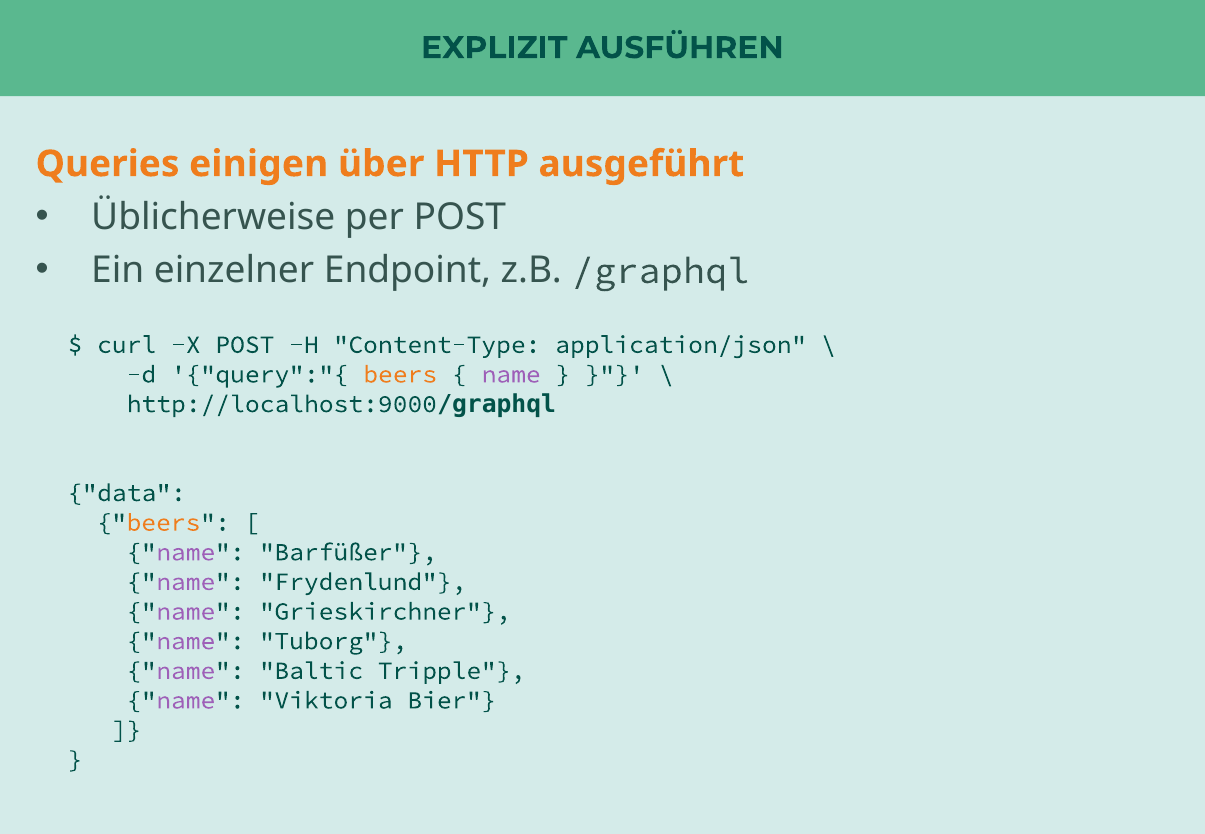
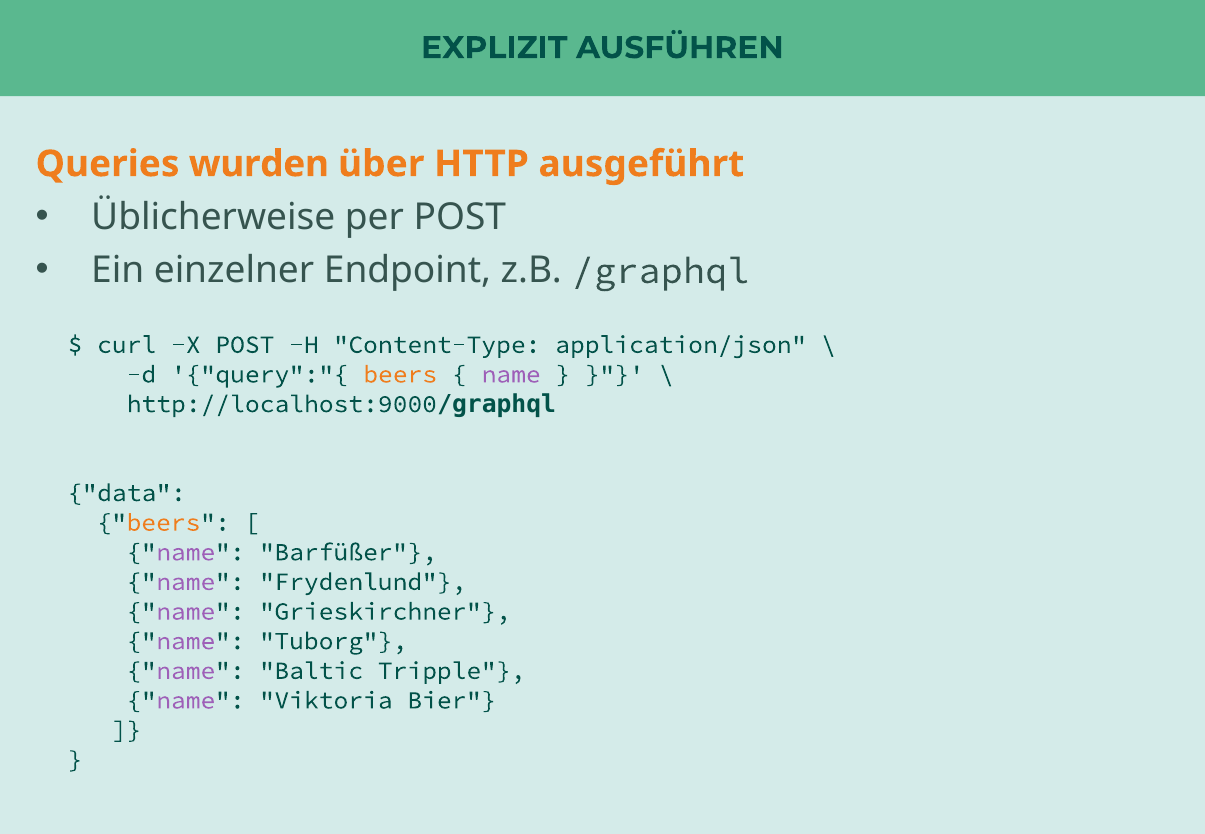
einigen: einigen -> wurden
